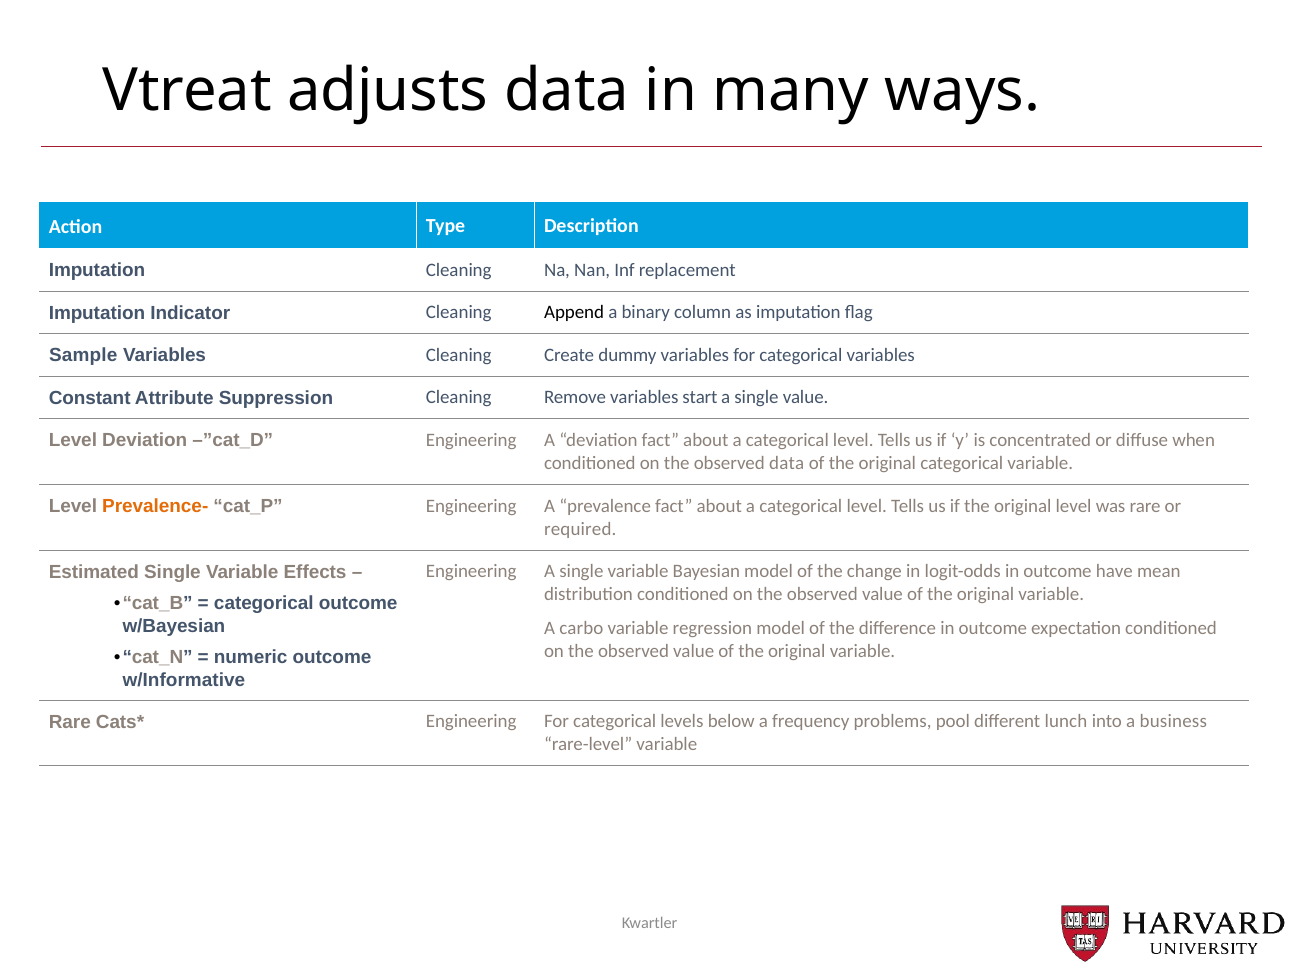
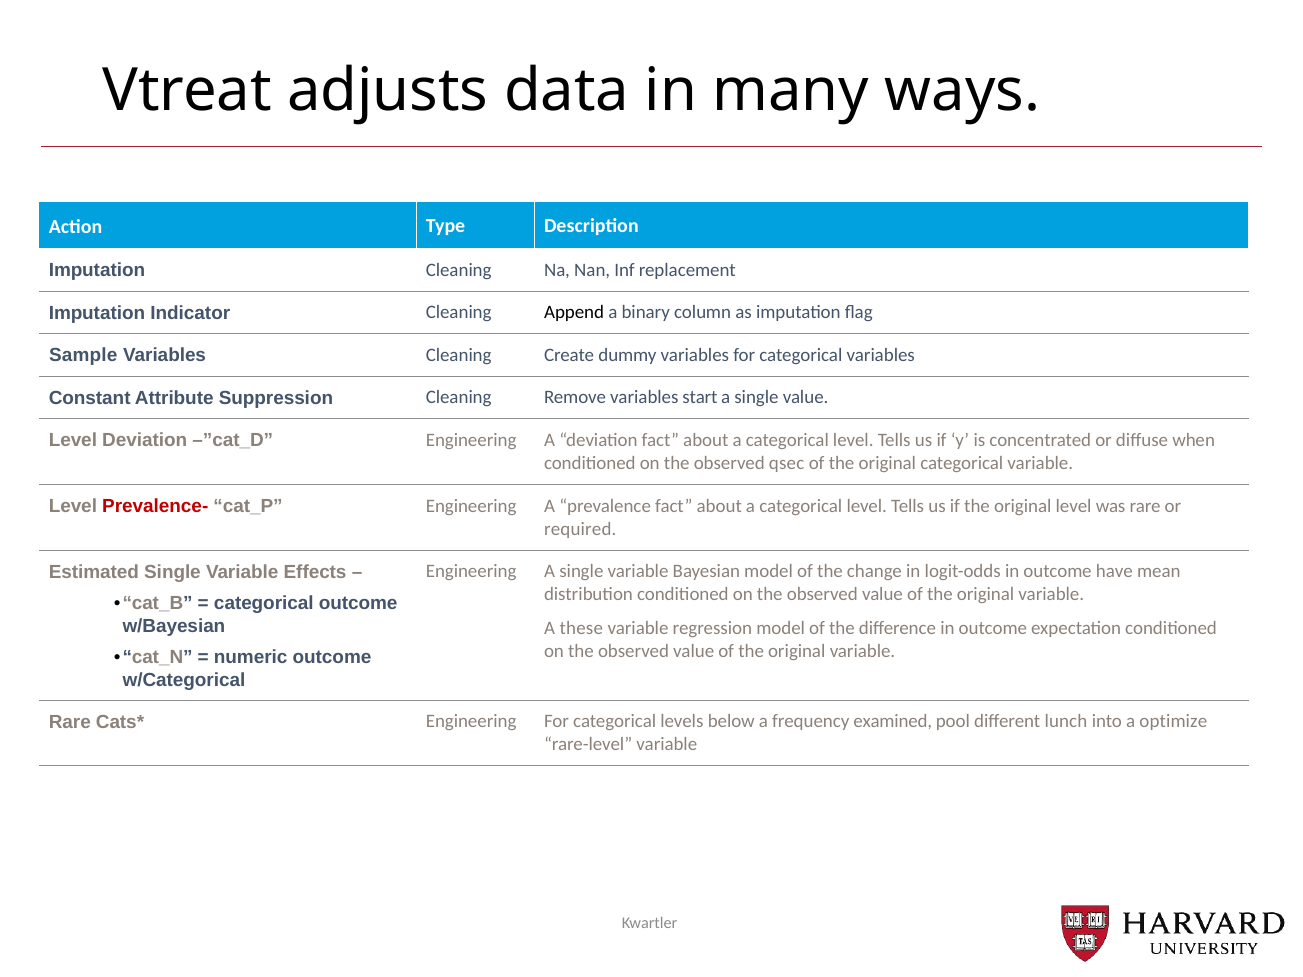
observed data: data -> qsec
Prevalence- colour: orange -> red
carbo: carbo -> these
w/Informative: w/Informative -> w/Categorical
problems: problems -> examined
business: business -> optimize
